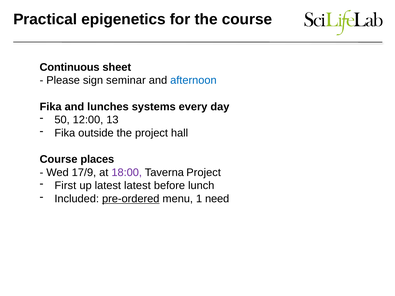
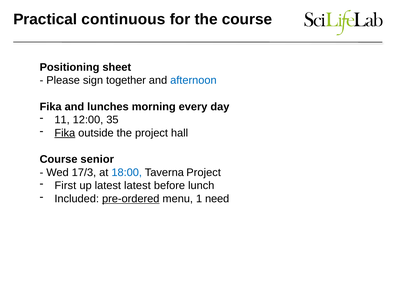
epigenetics: epigenetics -> continuous
Continuous: Continuous -> Positioning
seminar: seminar -> together
systems: systems -> morning
50: 50 -> 11
13: 13 -> 35
Fika at (65, 133) underline: none -> present
places: places -> senior
17/9: 17/9 -> 17/3
18:00 colour: purple -> blue
